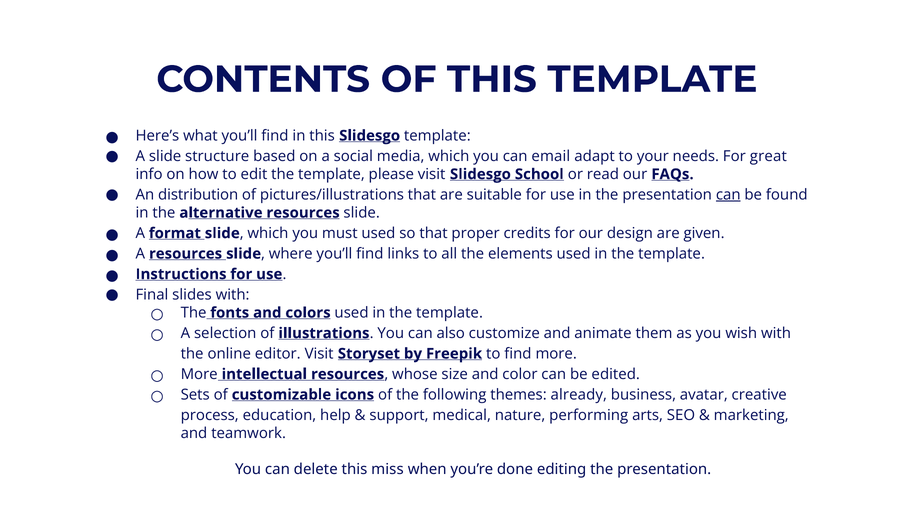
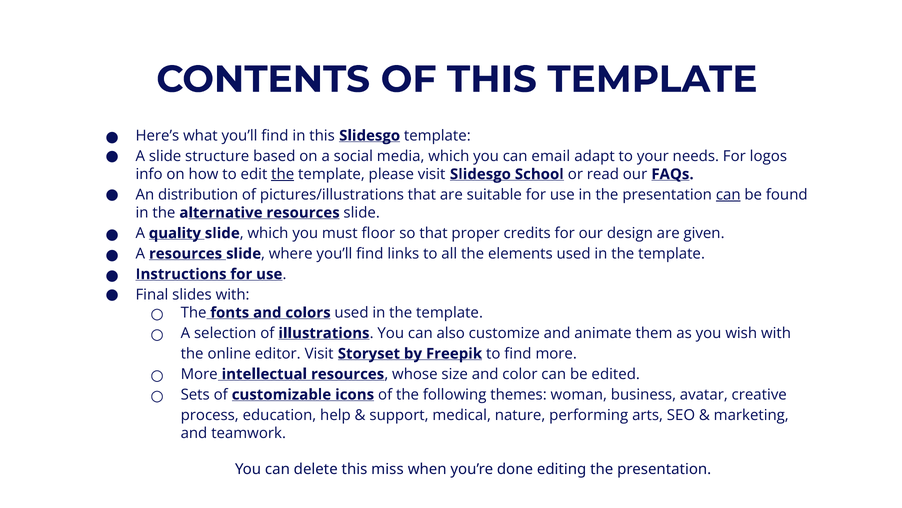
great: great -> logos
the at (283, 174) underline: none -> present
format: format -> quality
must used: used -> floor
already: already -> woman
